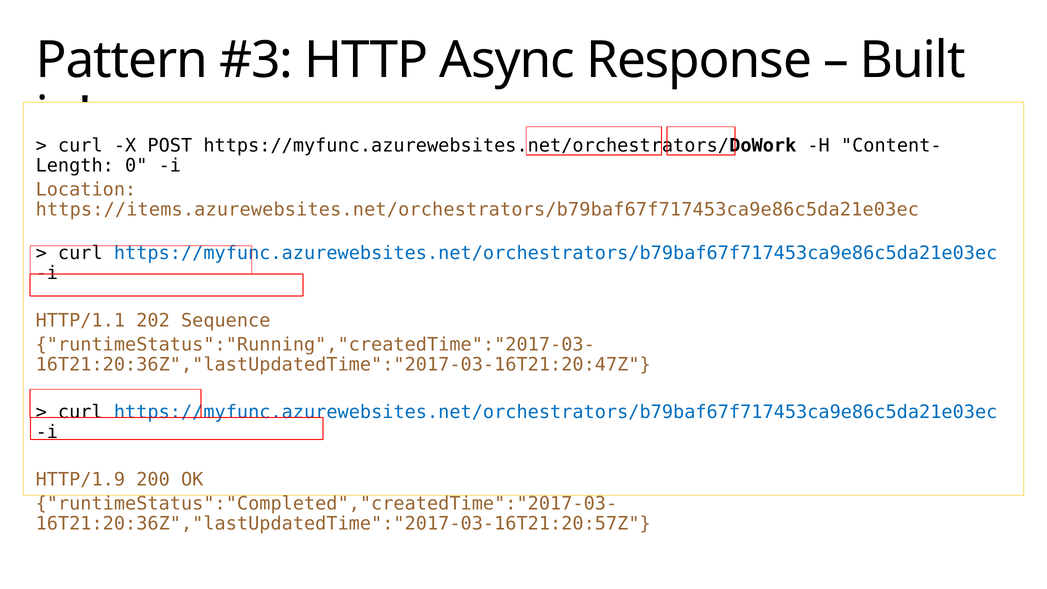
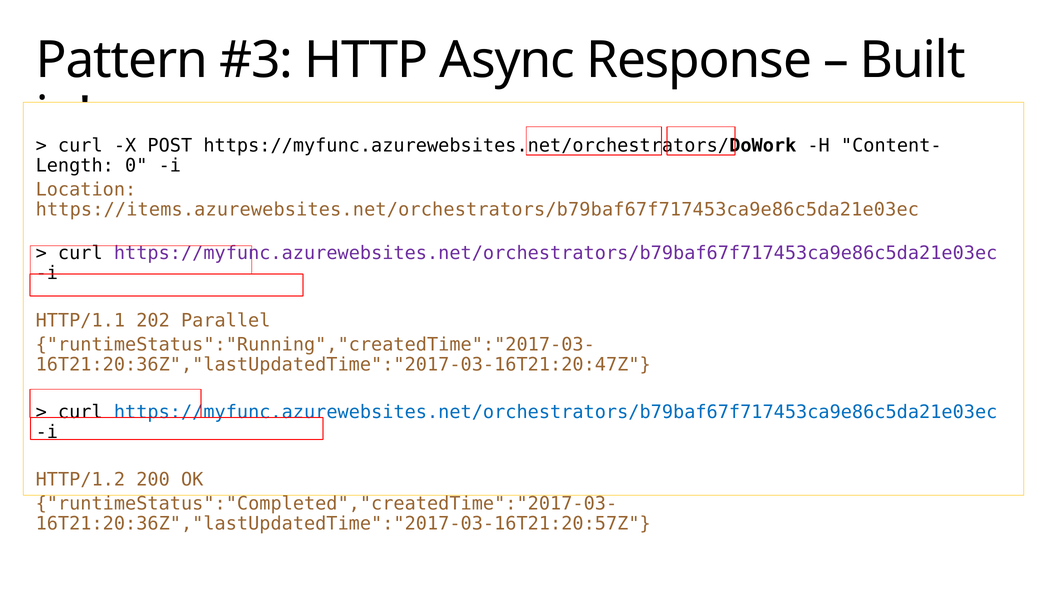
https://myfunc.azurewebsites.net/orchestrators/b79baf67f717453ca9e86c5da21e03ec at (556, 253) colour: blue -> purple
Sequence: Sequence -> Parallel
HTTP/1.9: HTTP/1.9 -> HTTP/1.2
